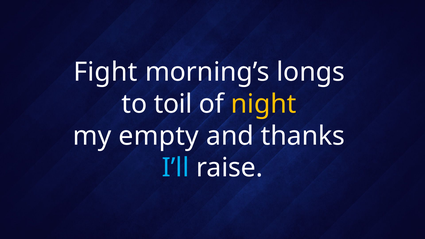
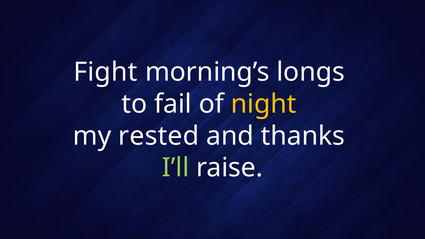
toil: toil -> fail
empty: empty -> rested
I’ll colour: light blue -> light green
